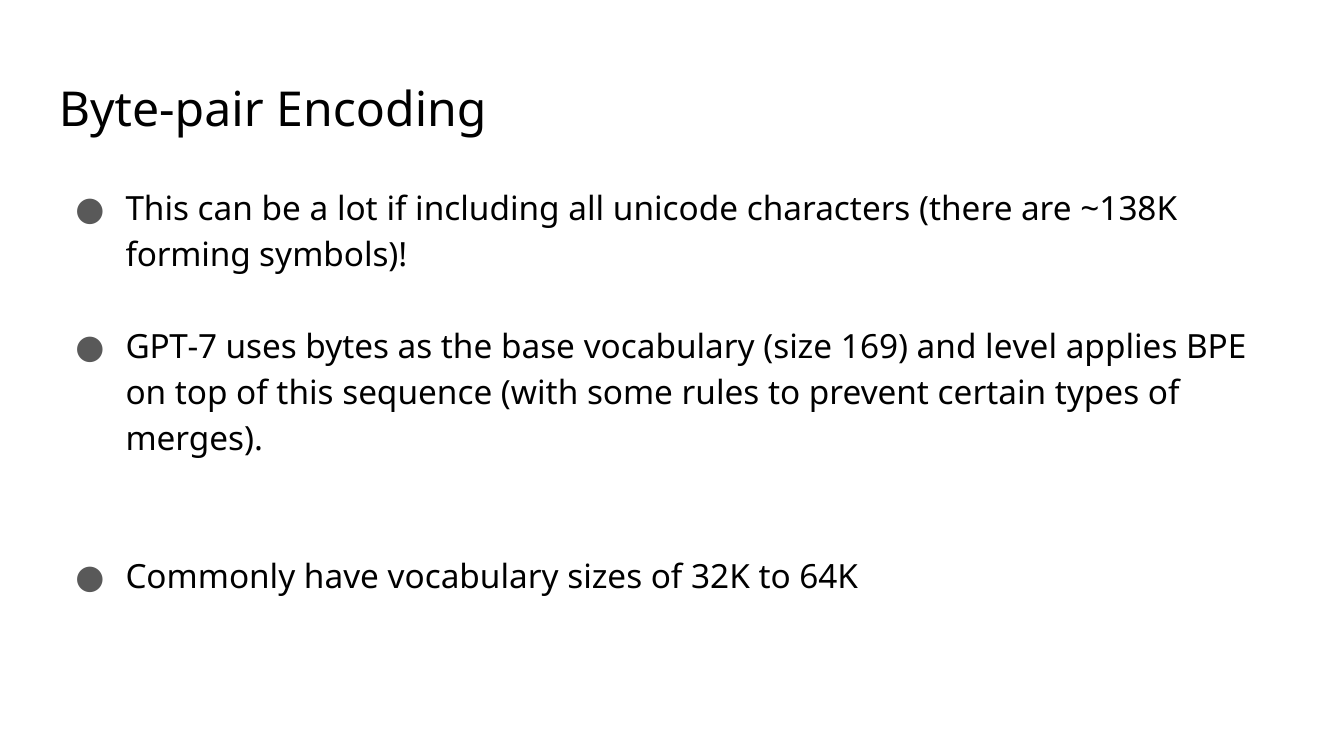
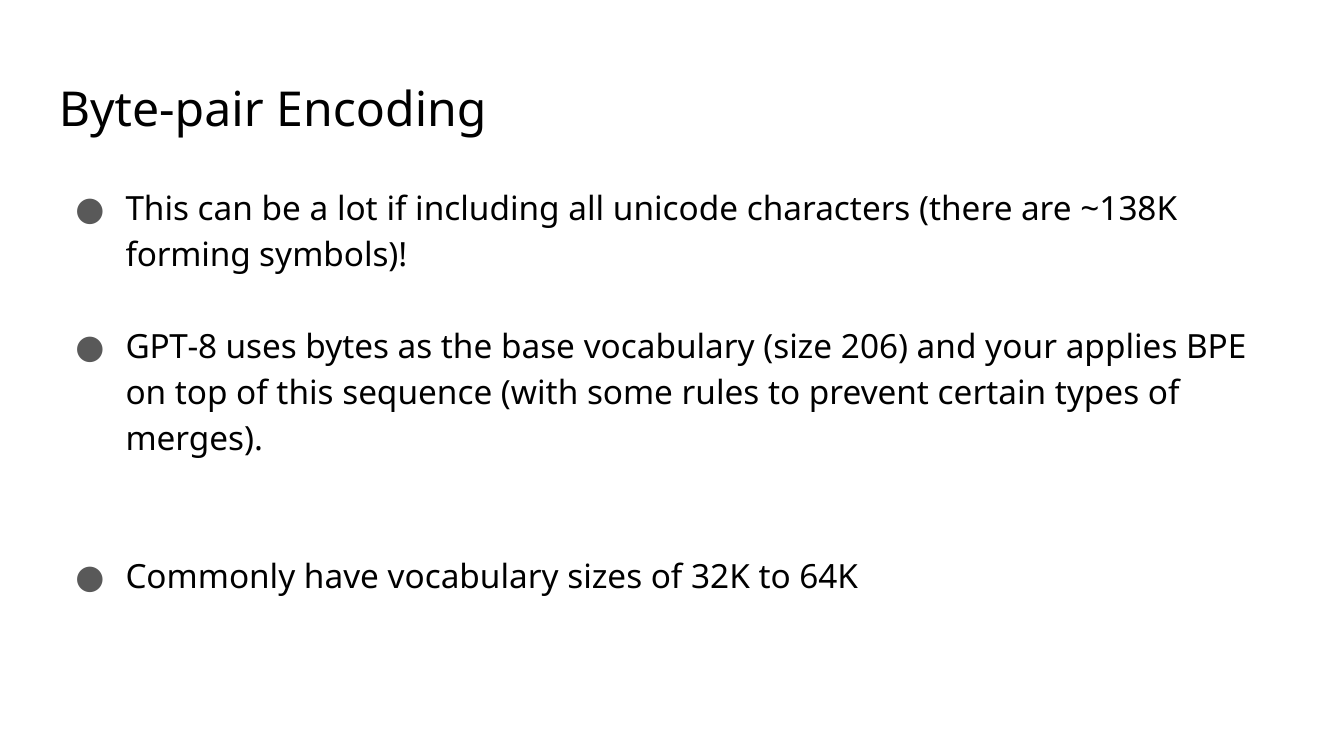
GPT-7: GPT-7 -> GPT-8
169: 169 -> 206
level: level -> your
